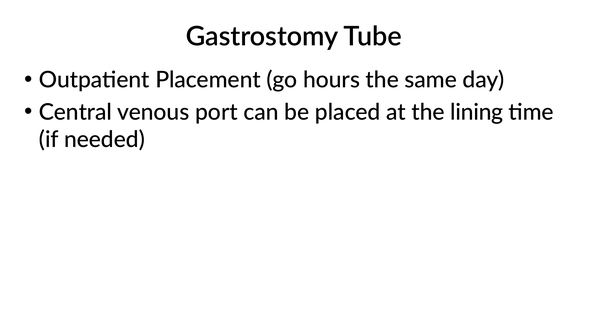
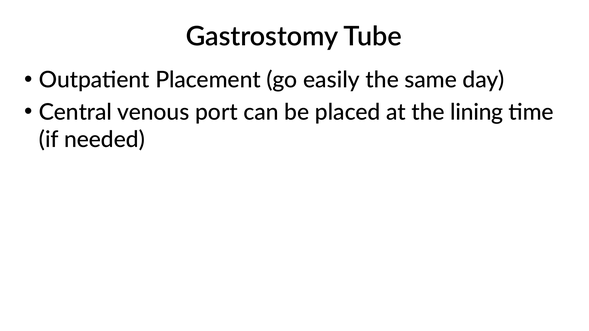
hours: hours -> easily
